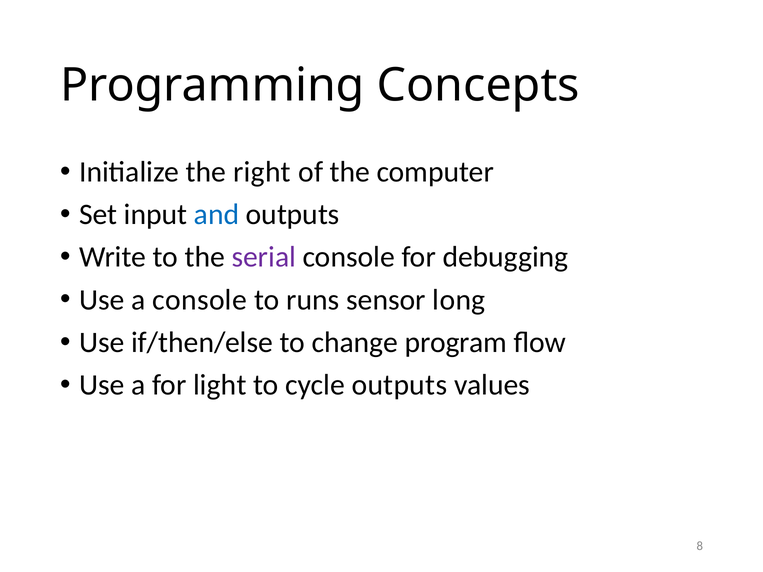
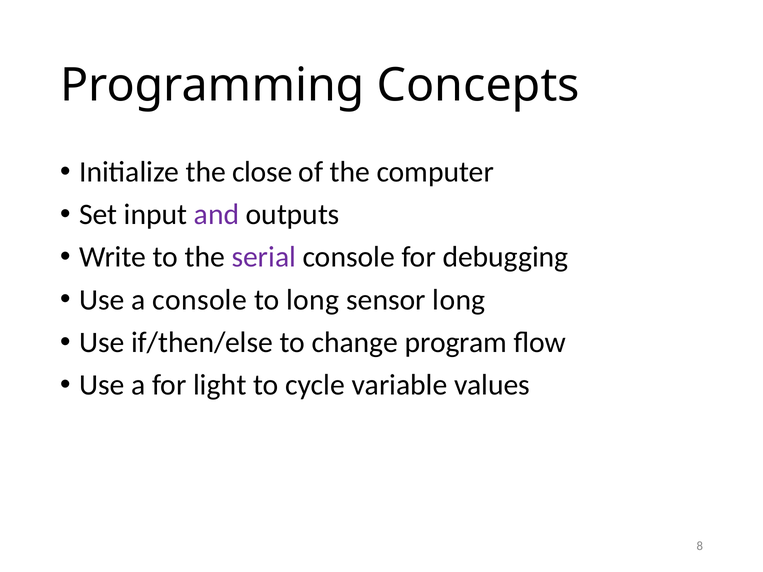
right: right -> close
and colour: blue -> purple
to runs: runs -> long
cycle outputs: outputs -> variable
